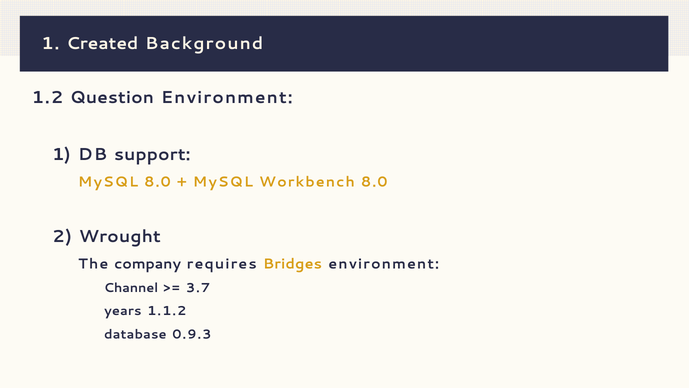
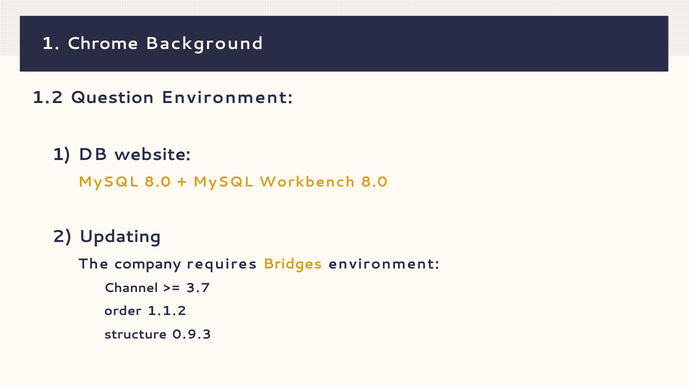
Created: Created -> Chrome
support: support -> website
Wrought: Wrought -> Updating
years: years -> order
database: database -> structure
